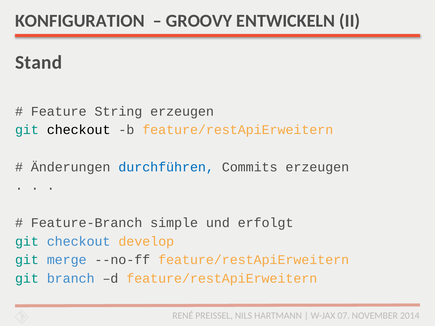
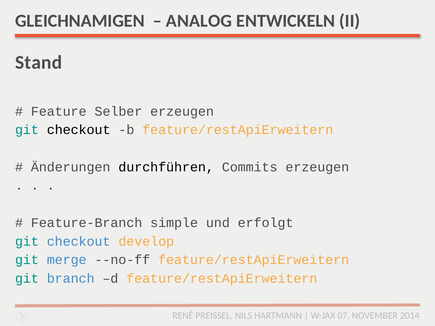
KONFIGURATION: KONFIGURATION -> GLEICHNAMIGEN
GROOVY: GROOVY -> ANALOG
String: String -> Selber
durchführen colour: blue -> black
